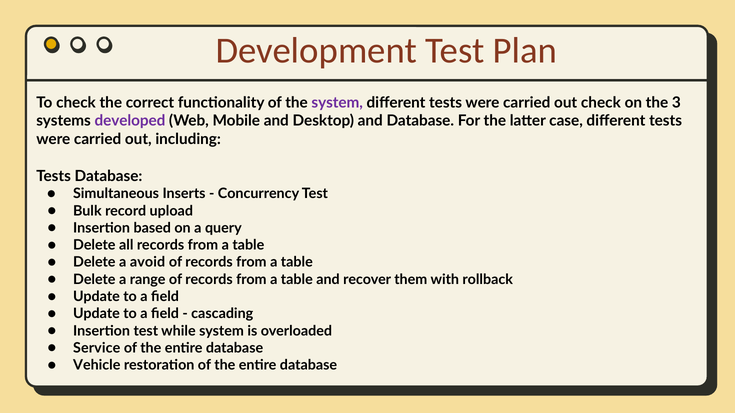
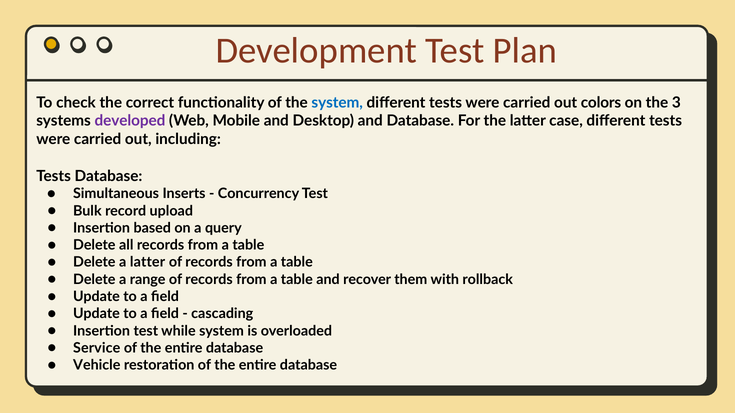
system at (337, 103) colour: purple -> blue
out check: check -> colors
a avoid: avoid -> latter
